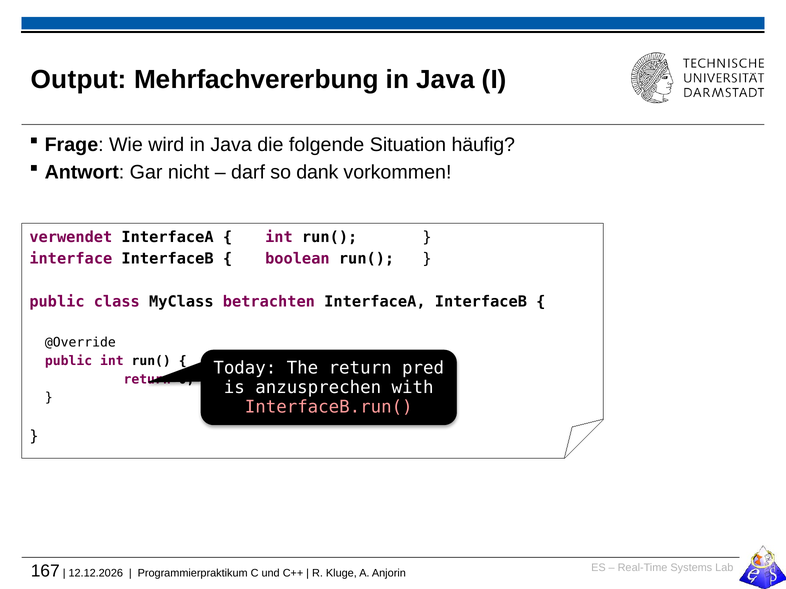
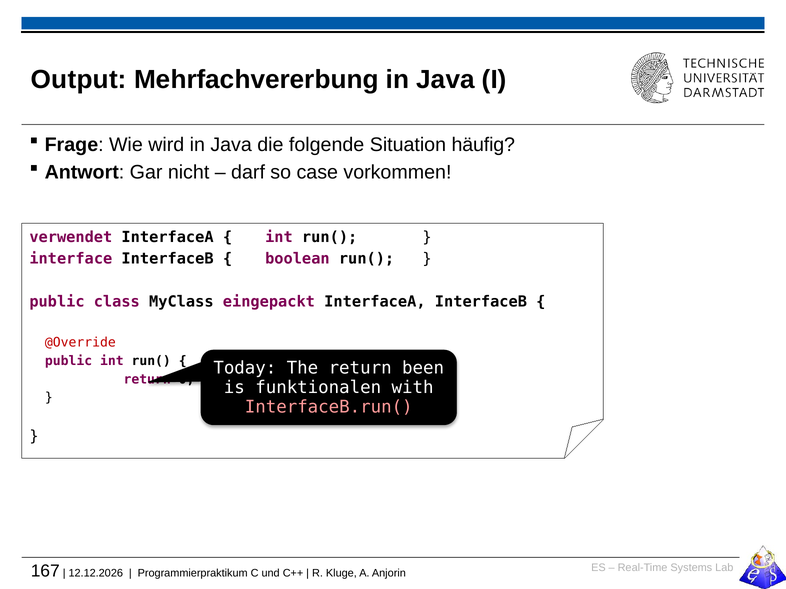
dank: dank -> case
betrachten: betrachten -> eingepackt
@Override colour: black -> red
pred: pred -> been
anzusprechen: anzusprechen -> funktionalen
